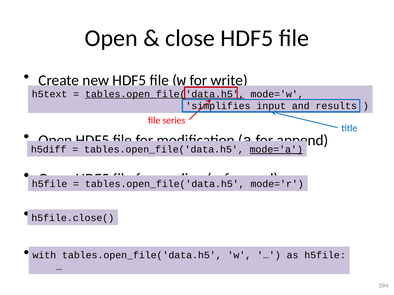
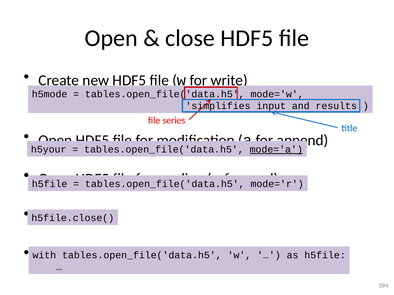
h5text: h5text -> h5mode
tables.open_file('data.h5 at (165, 94) underline: present -> none
h5diff: h5diff -> h5your
